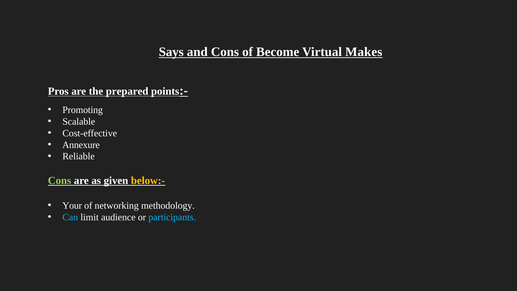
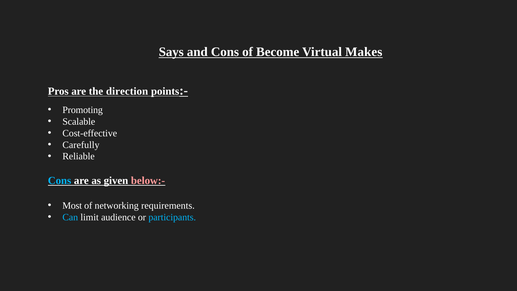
prepared: prepared -> direction
Annexure: Annexure -> Carefully
Cons at (60, 180) colour: light green -> light blue
below:- colour: yellow -> pink
Your: Your -> Most
methodology: methodology -> requirements
